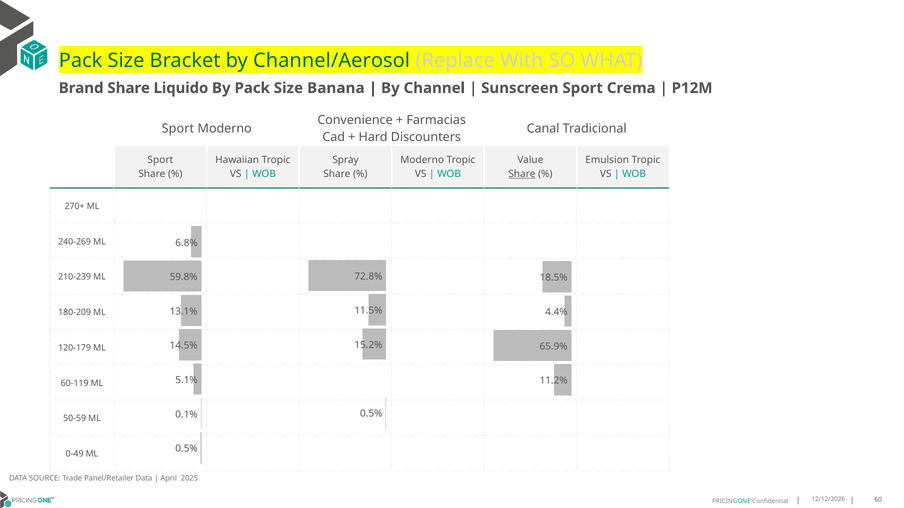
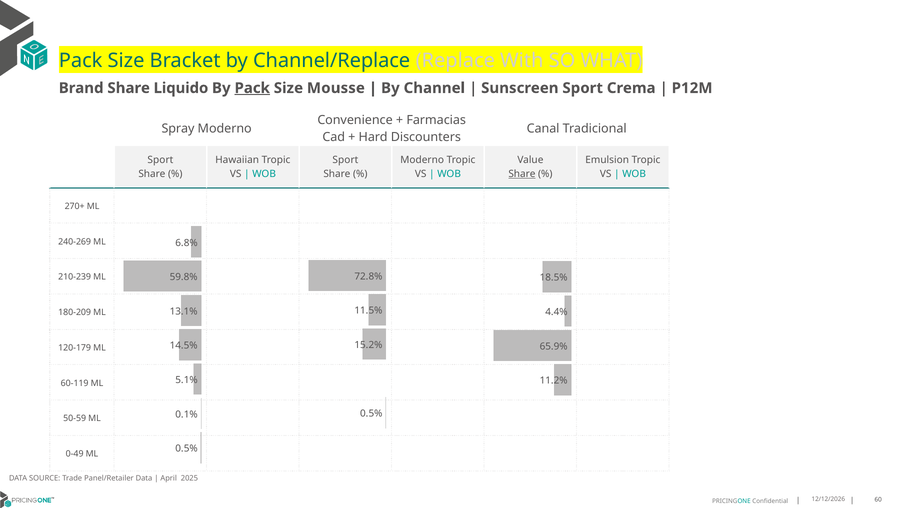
Channel/Aerosol: Channel/Aerosol -> Channel/Replace
Pack at (252, 88) underline: none -> present
Banana: Banana -> Mousse
Sport at (178, 129): Sport -> Spray
Spray at (346, 160): Spray -> Sport
